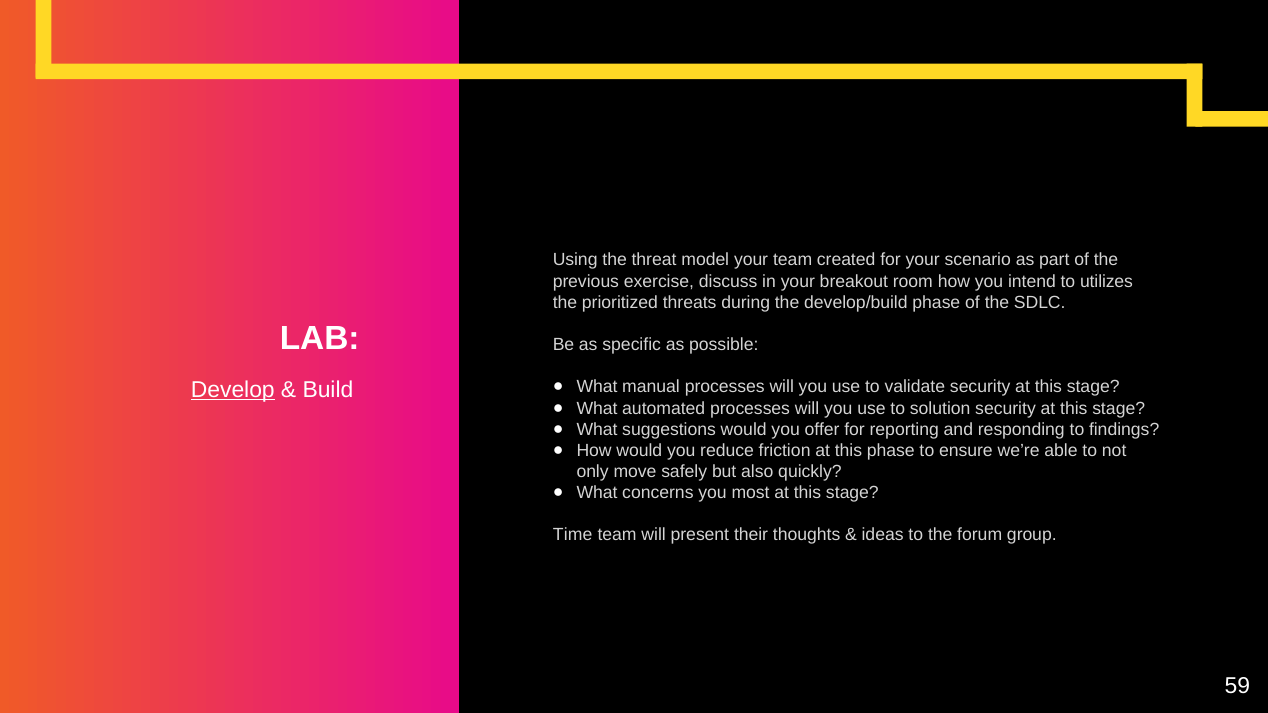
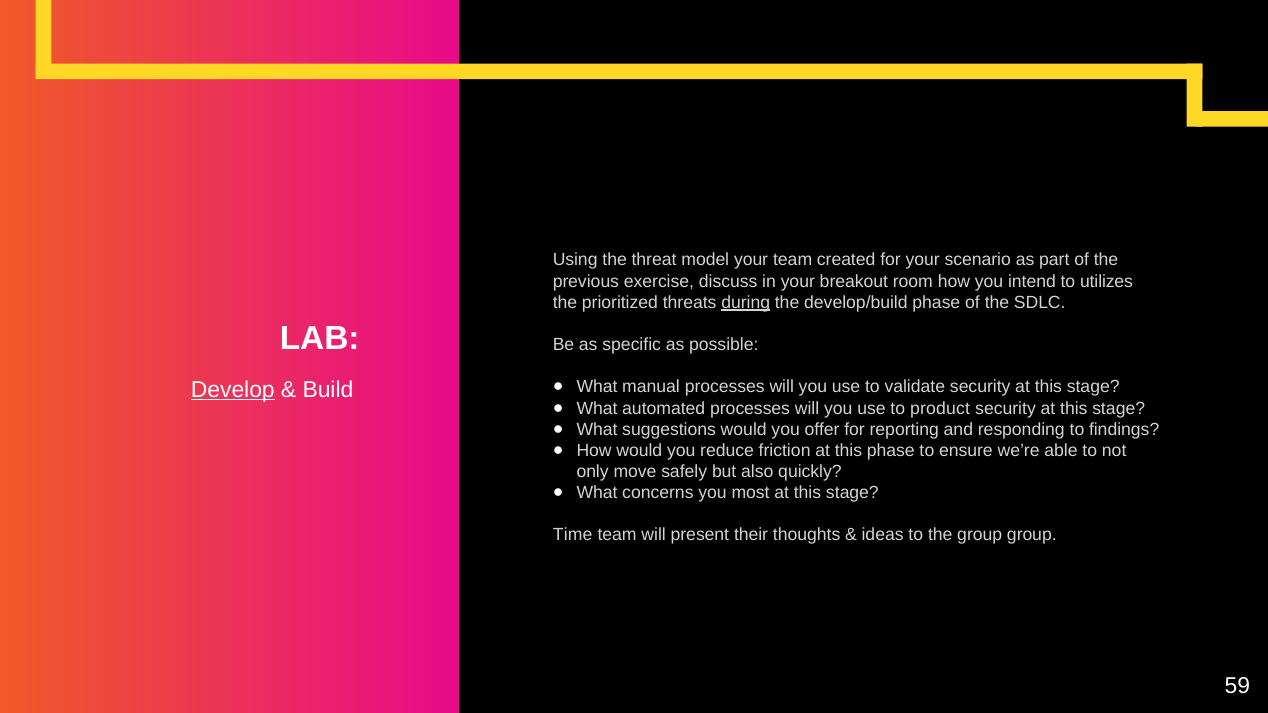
during underline: none -> present
solution: solution -> product
the forum: forum -> group
